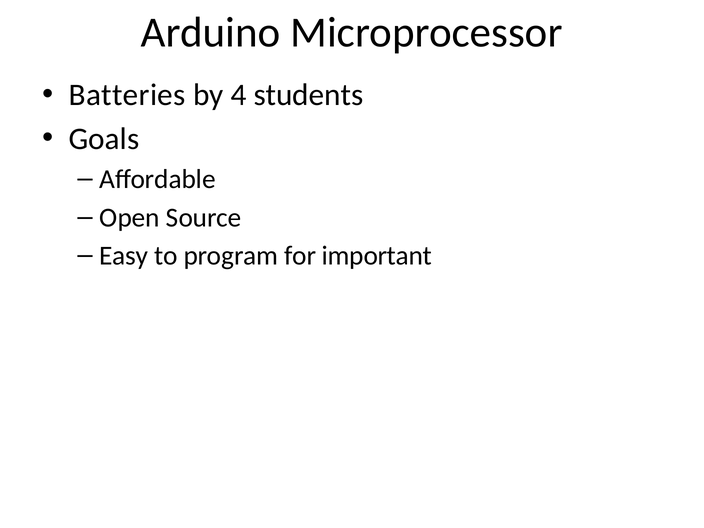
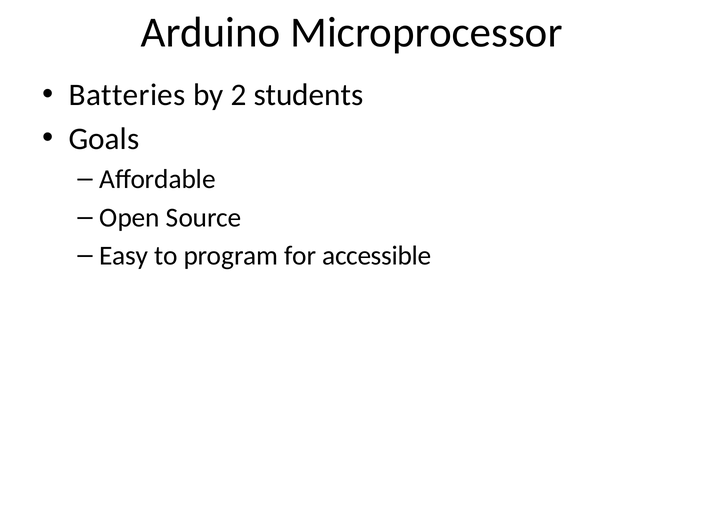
4: 4 -> 2
important: important -> accessible
